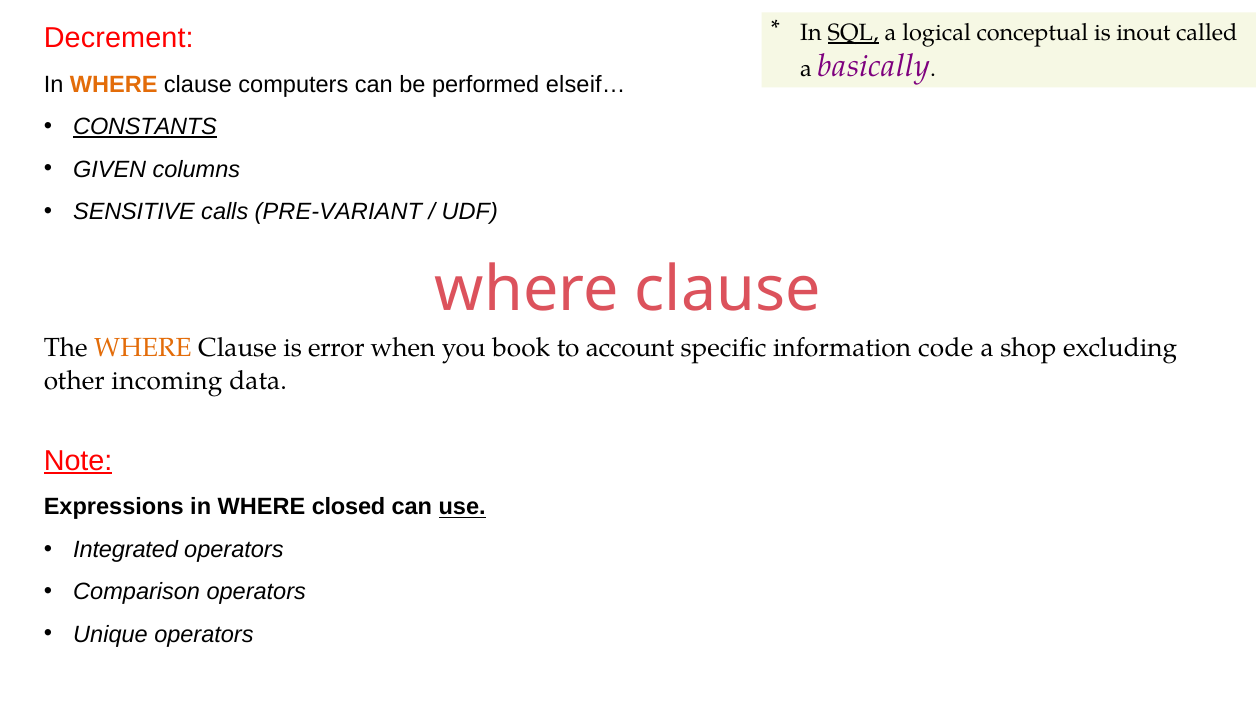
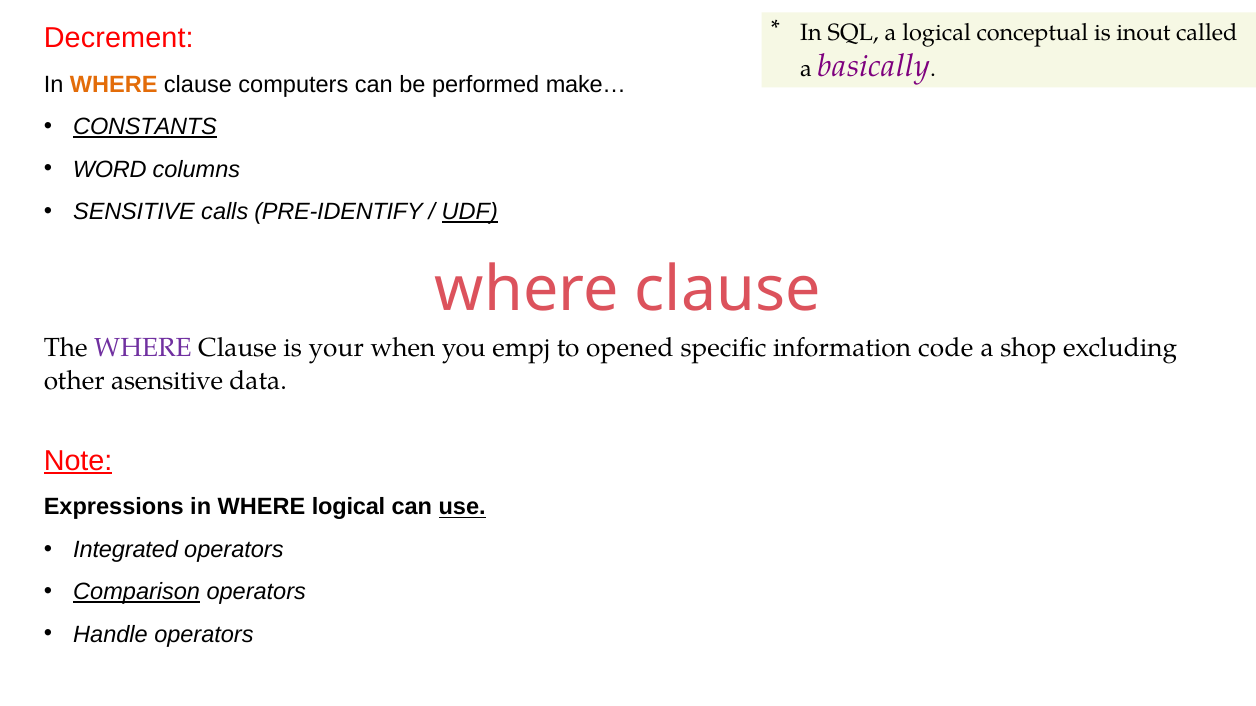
SQL underline: present -> none
elseif…: elseif… -> make…
GIVEN: GIVEN -> WORD
PRE-VARIANT: PRE-VARIANT -> PRE-IDENTIFY
UDF underline: none -> present
WHERE at (143, 348) colour: orange -> purple
error: error -> your
book: book -> empj
account: account -> opened
incoming: incoming -> asensitive
WHERE closed: closed -> logical
Comparison underline: none -> present
Unique: Unique -> Handle
